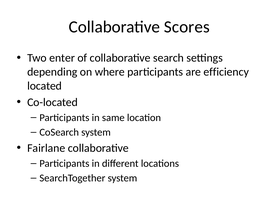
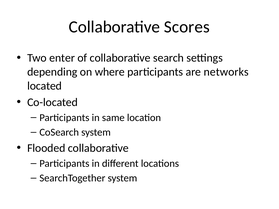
efficiency: efficiency -> networks
Fairlane: Fairlane -> Flooded
